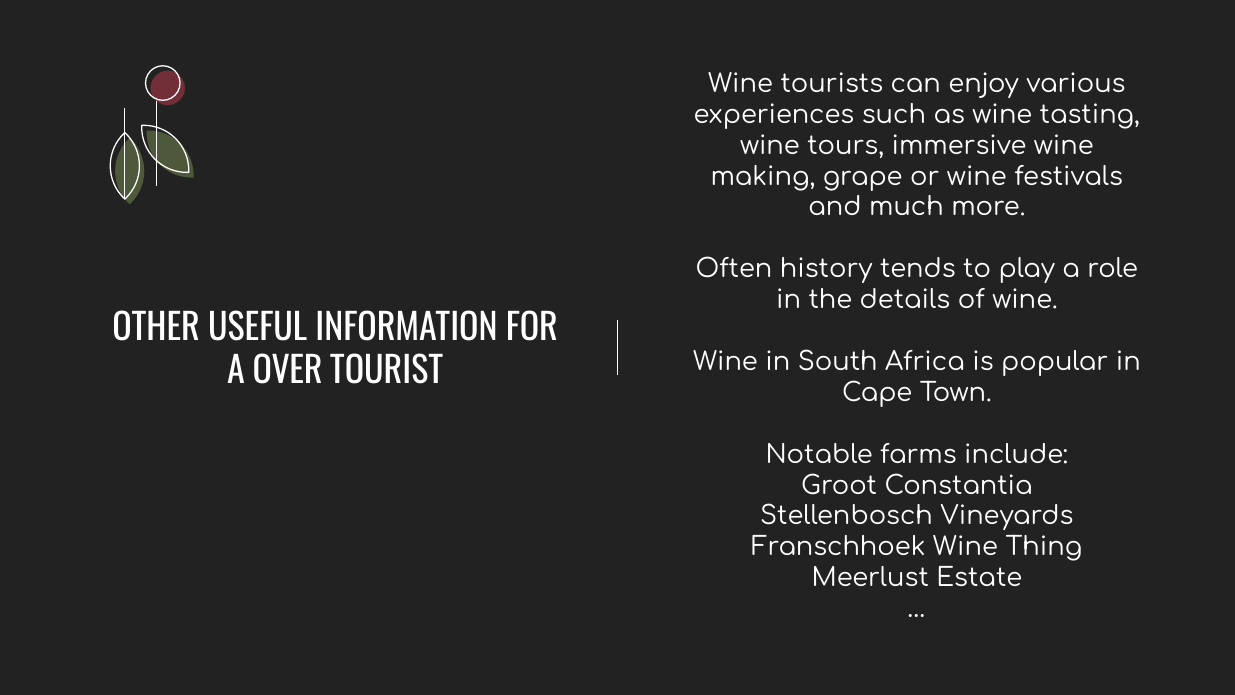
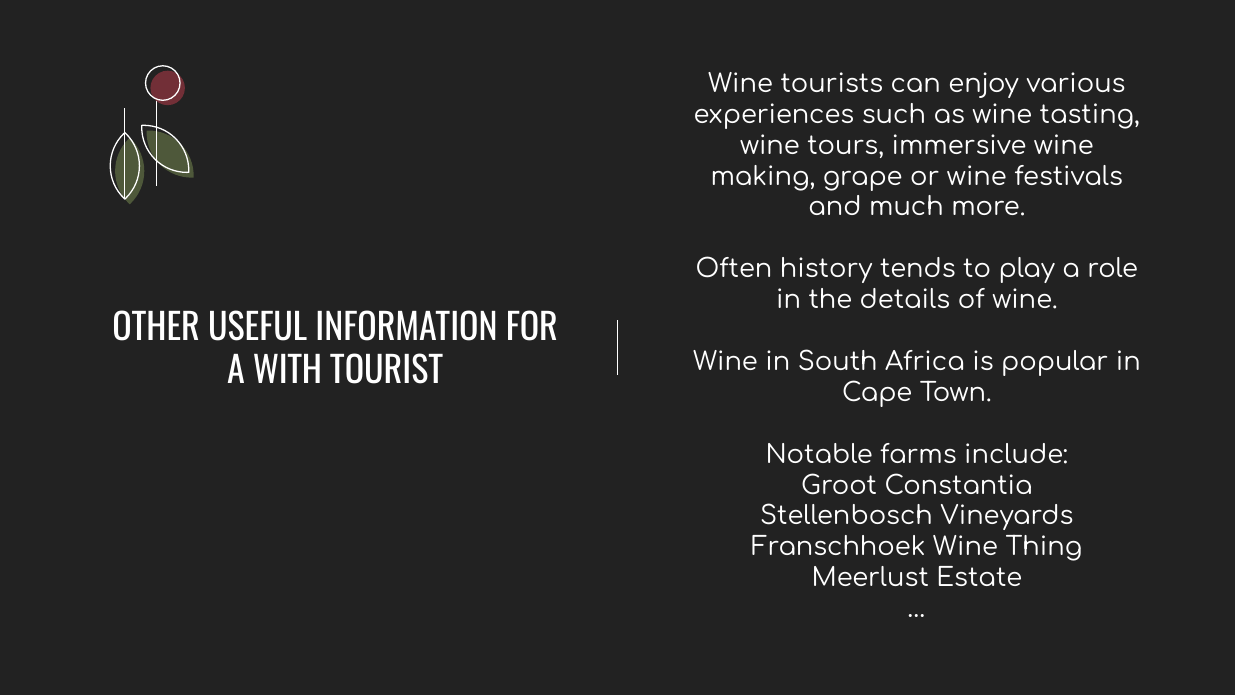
OVER: OVER -> WITH
